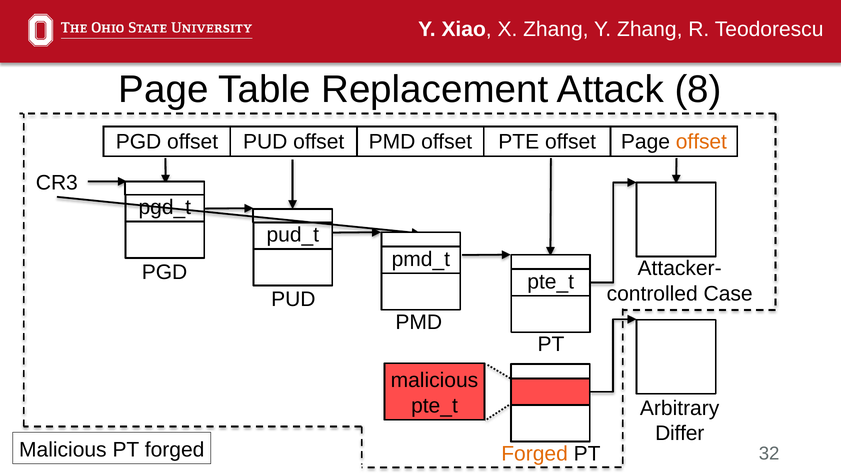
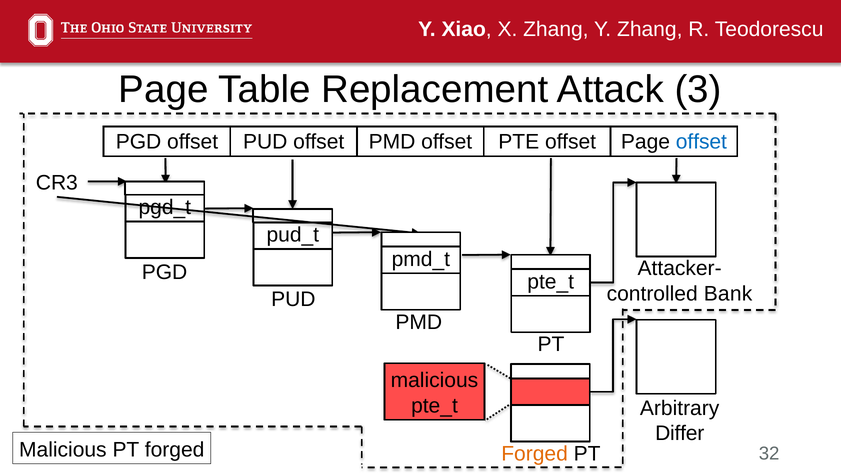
8: 8 -> 3
offset at (701, 142) colour: orange -> blue
Case: Case -> Bank
